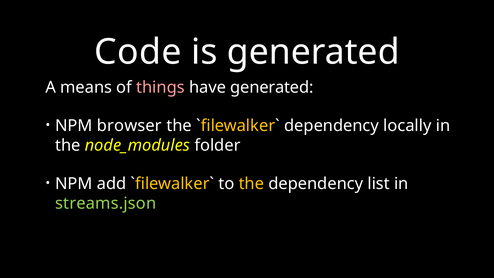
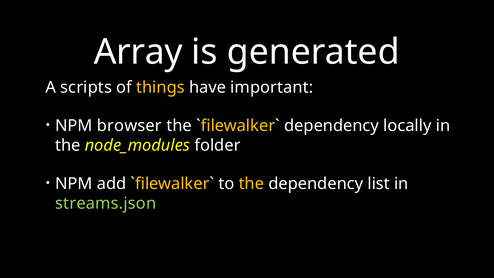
Code: Code -> Array
means: means -> scripts
things colour: pink -> yellow
have generated: generated -> important
